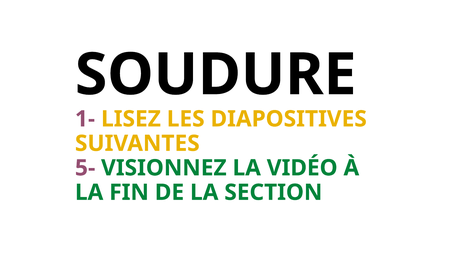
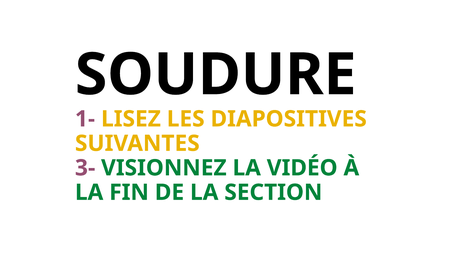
5-: 5- -> 3-
